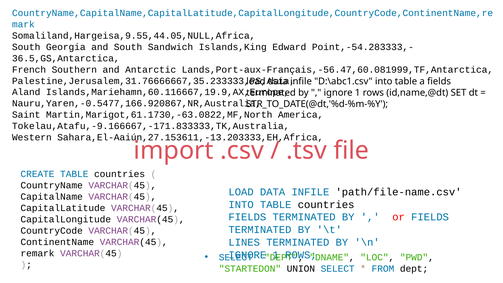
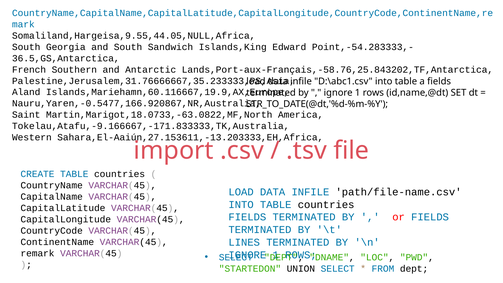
Lands,Port-aux-Français,-56.47,60.081999,TF,Antarctica: Lands,Port-aux-Français,-56.47,60.081999,TF,Antarctica -> Lands,Port-aux-Français,-58.76,25.843202,TF,Antarctica
Martin,Marigot,61.1730,-63.0822,MF,North: Martin,Marigot,61.1730,-63.0822,MF,North -> Martin,Marigot,18.0733,-63.0822,MF,North
